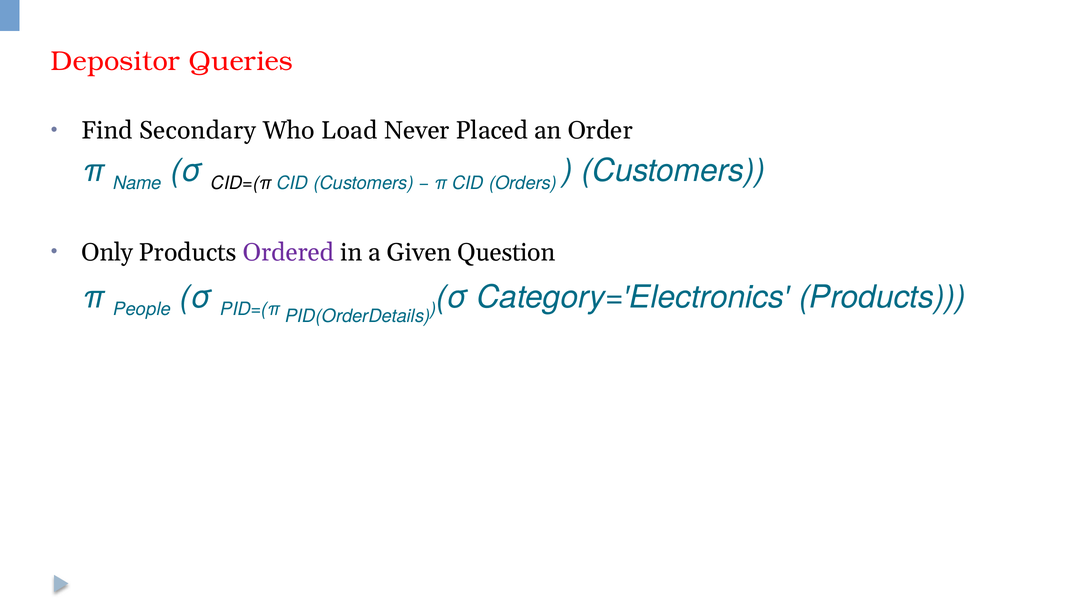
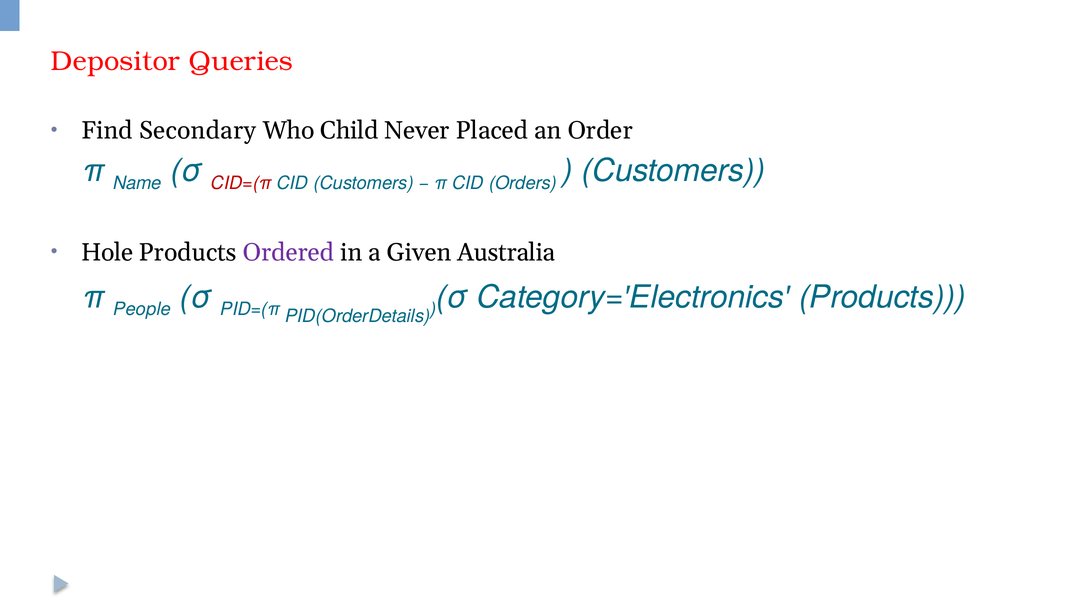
Load: Load -> Child
CID=(π colour: black -> red
Only: Only -> Hole
Question: Question -> Australia
